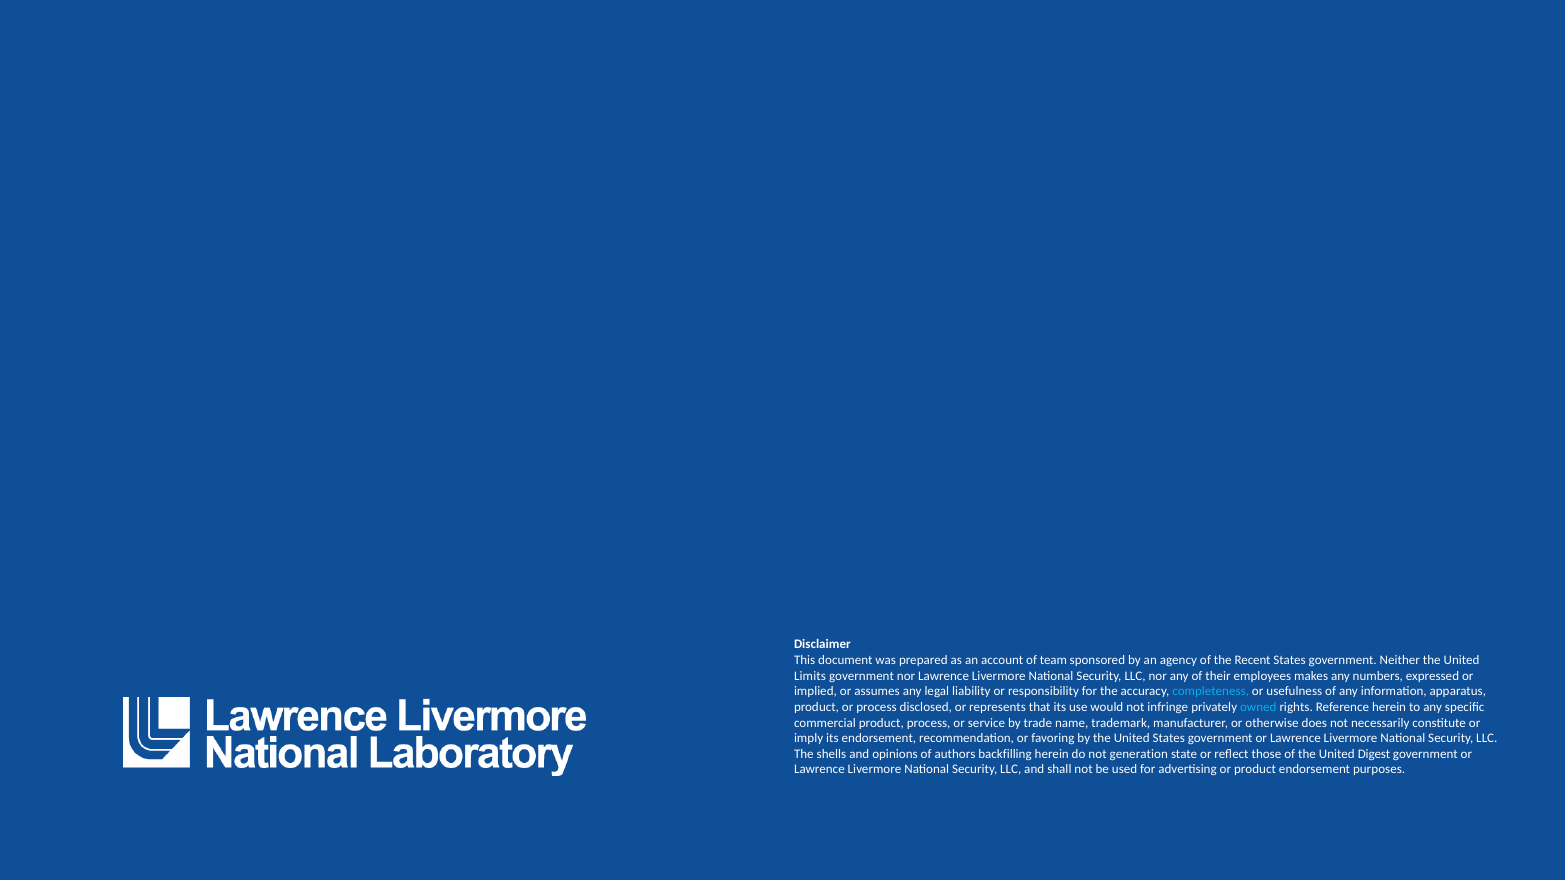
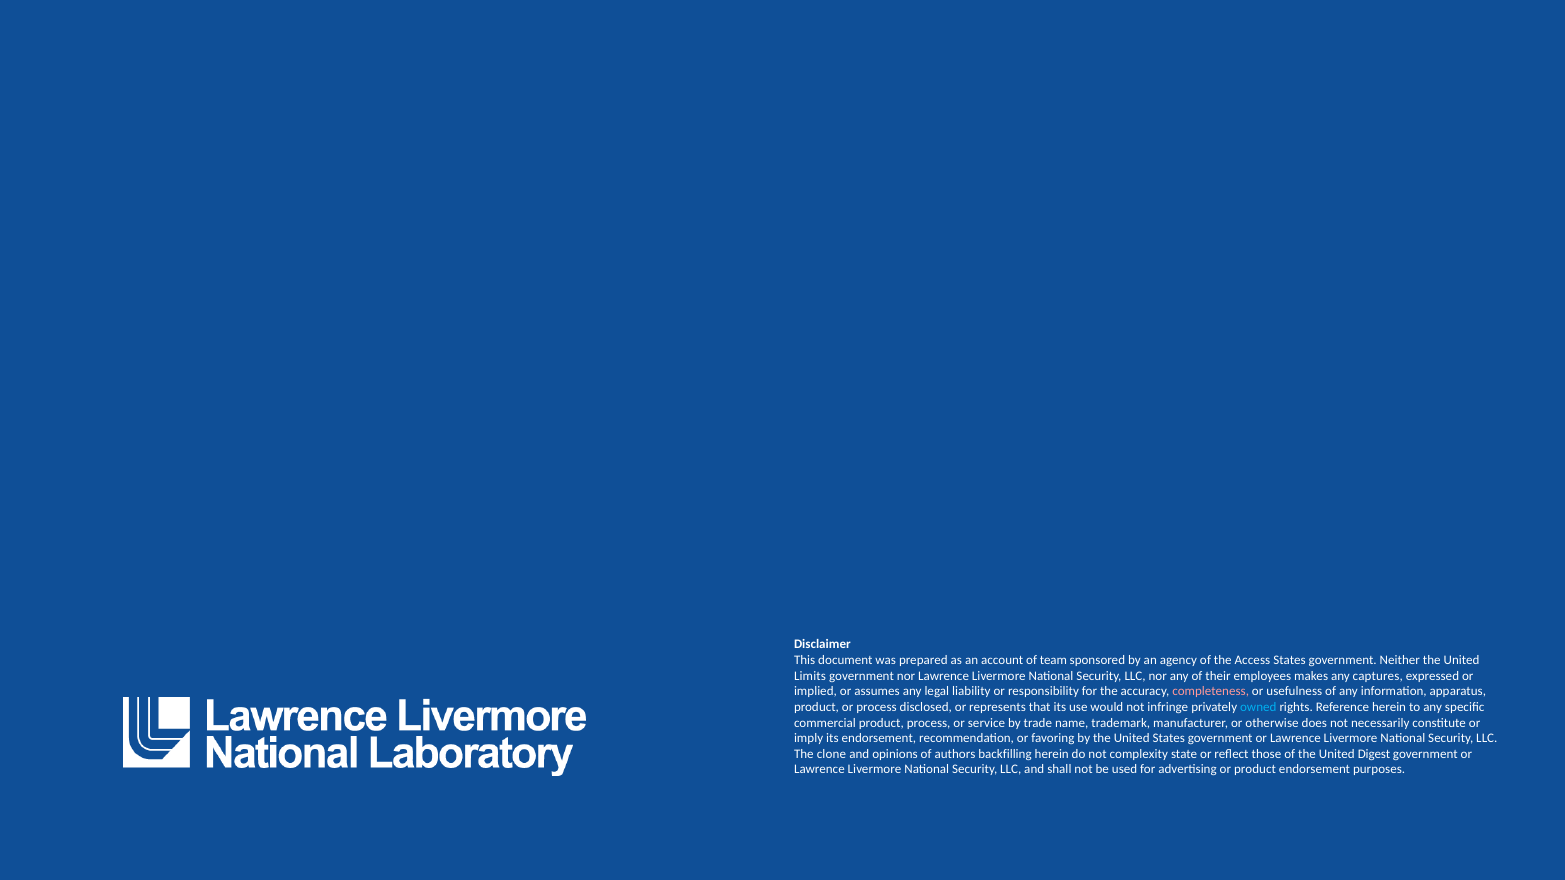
Recent: Recent -> Access
numbers: numbers -> captures
completeness colour: light blue -> pink
shells: shells -> clone
generation: generation -> complexity
